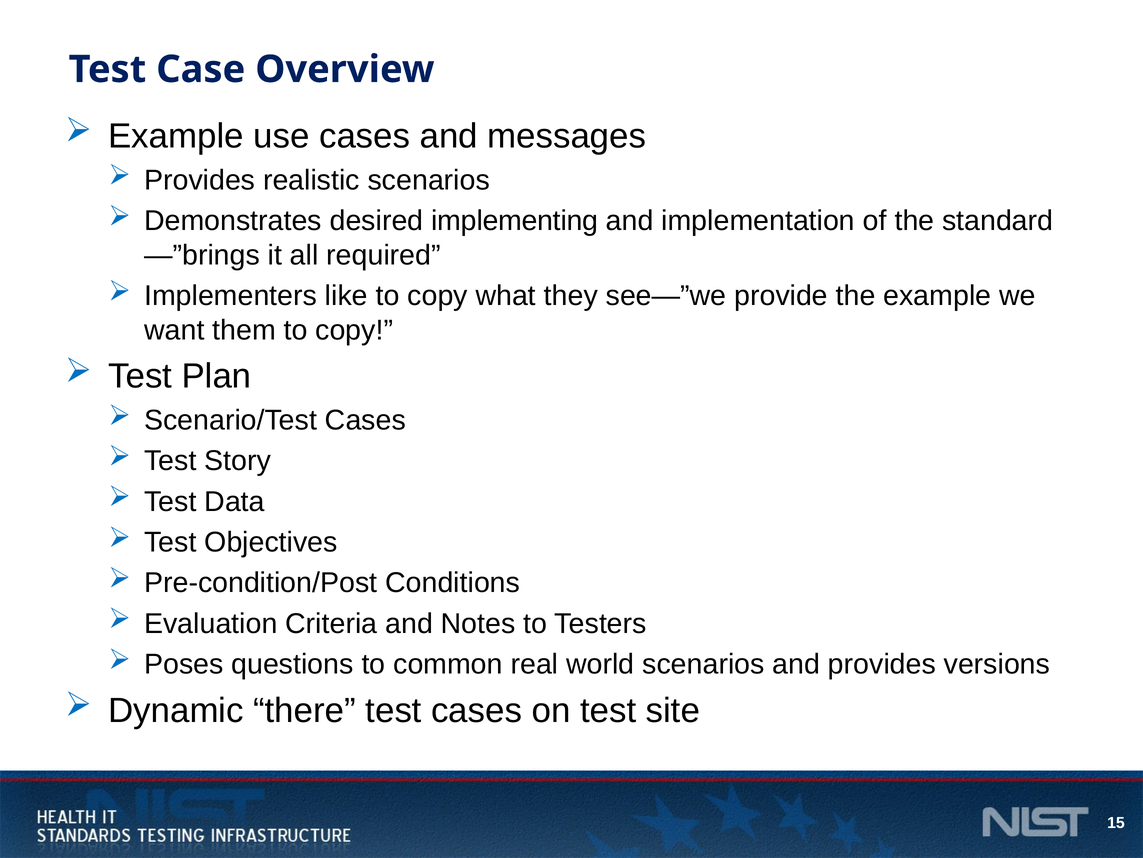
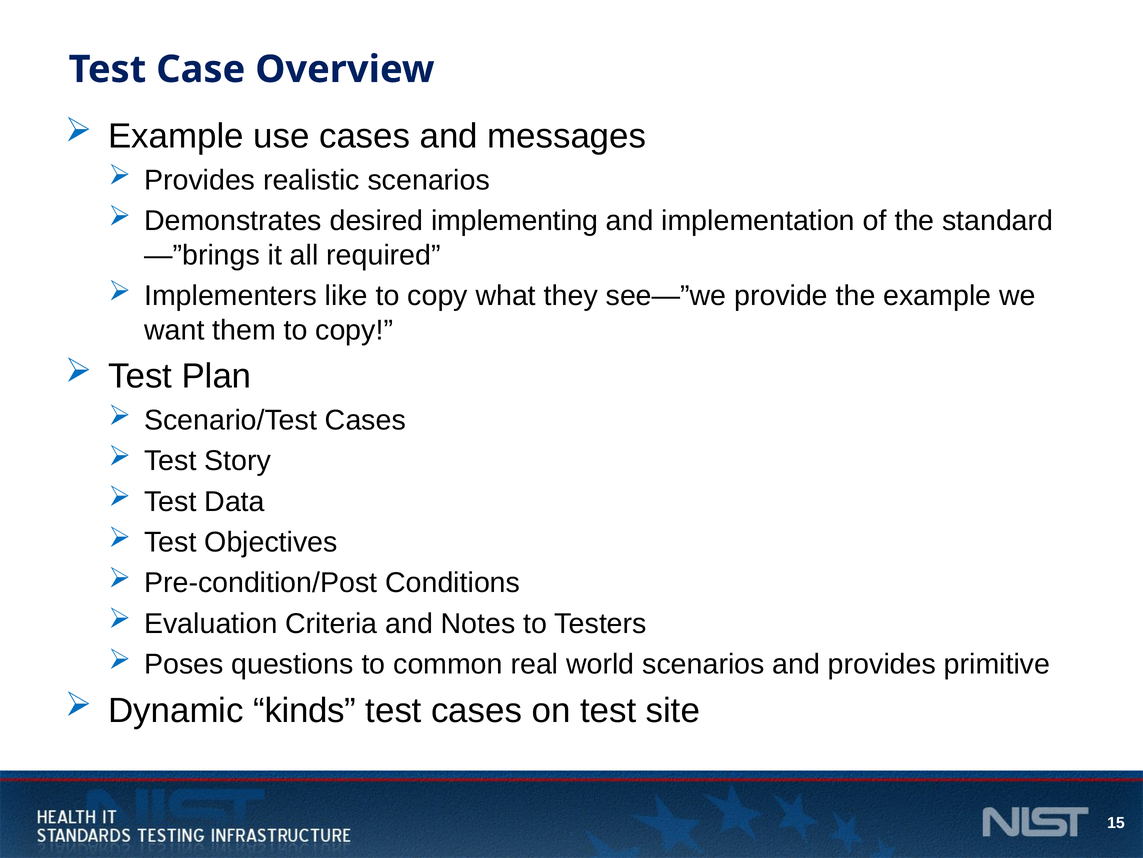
versions: versions -> primitive
there: there -> kinds
